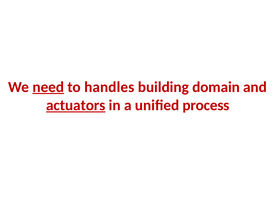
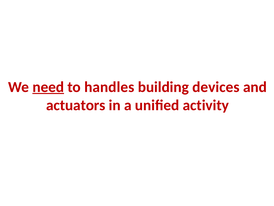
domain: domain -> devices
actuators underline: present -> none
process: process -> activity
